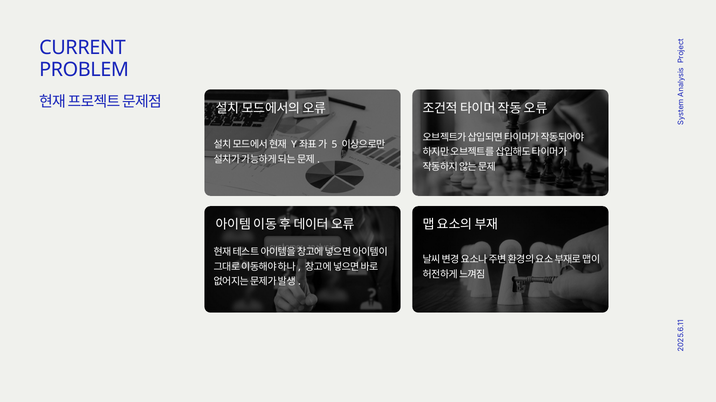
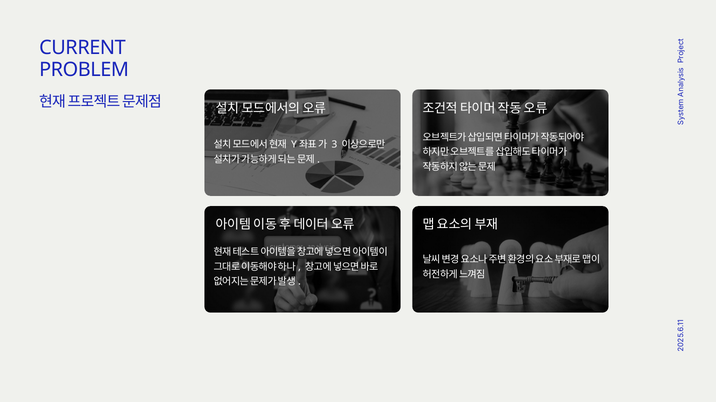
5 at (334, 145): 5 -> 3
